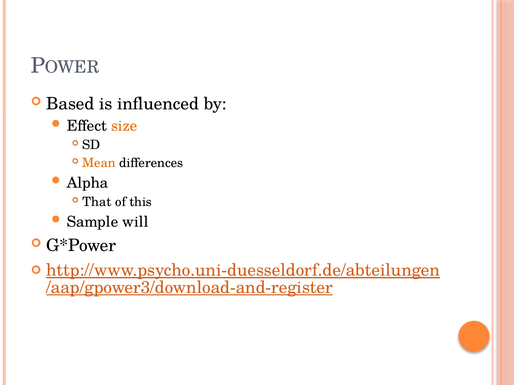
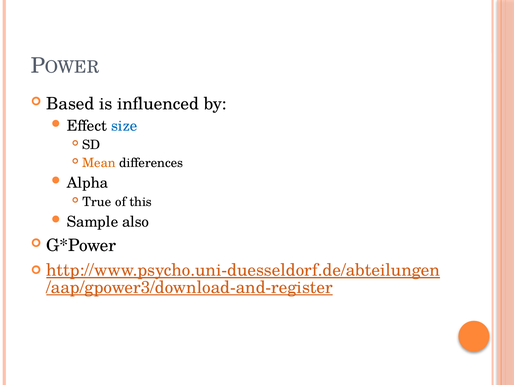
size colour: orange -> blue
That: That -> True
will: will -> also
